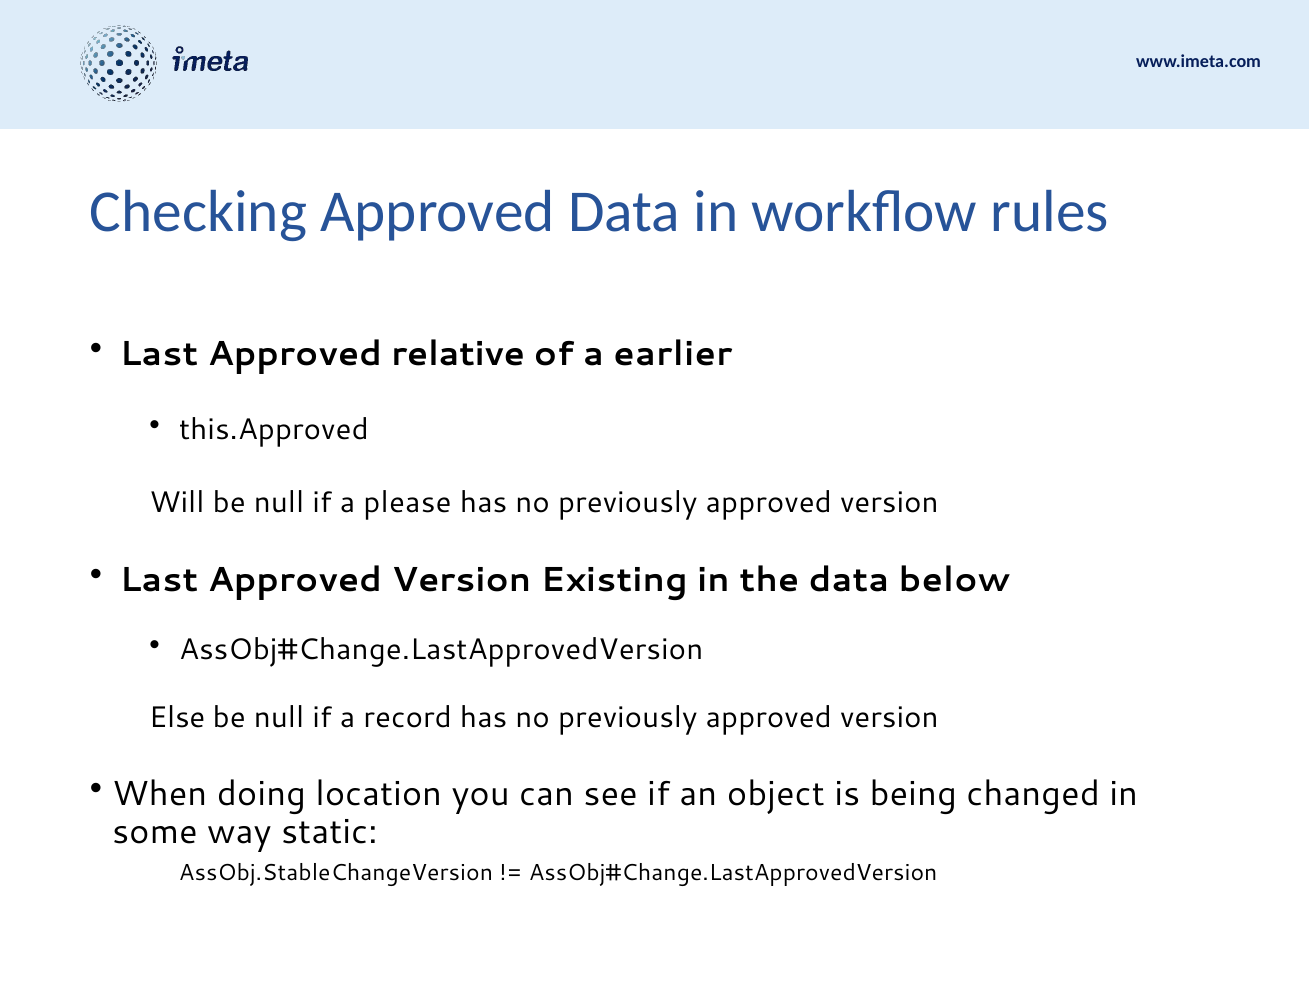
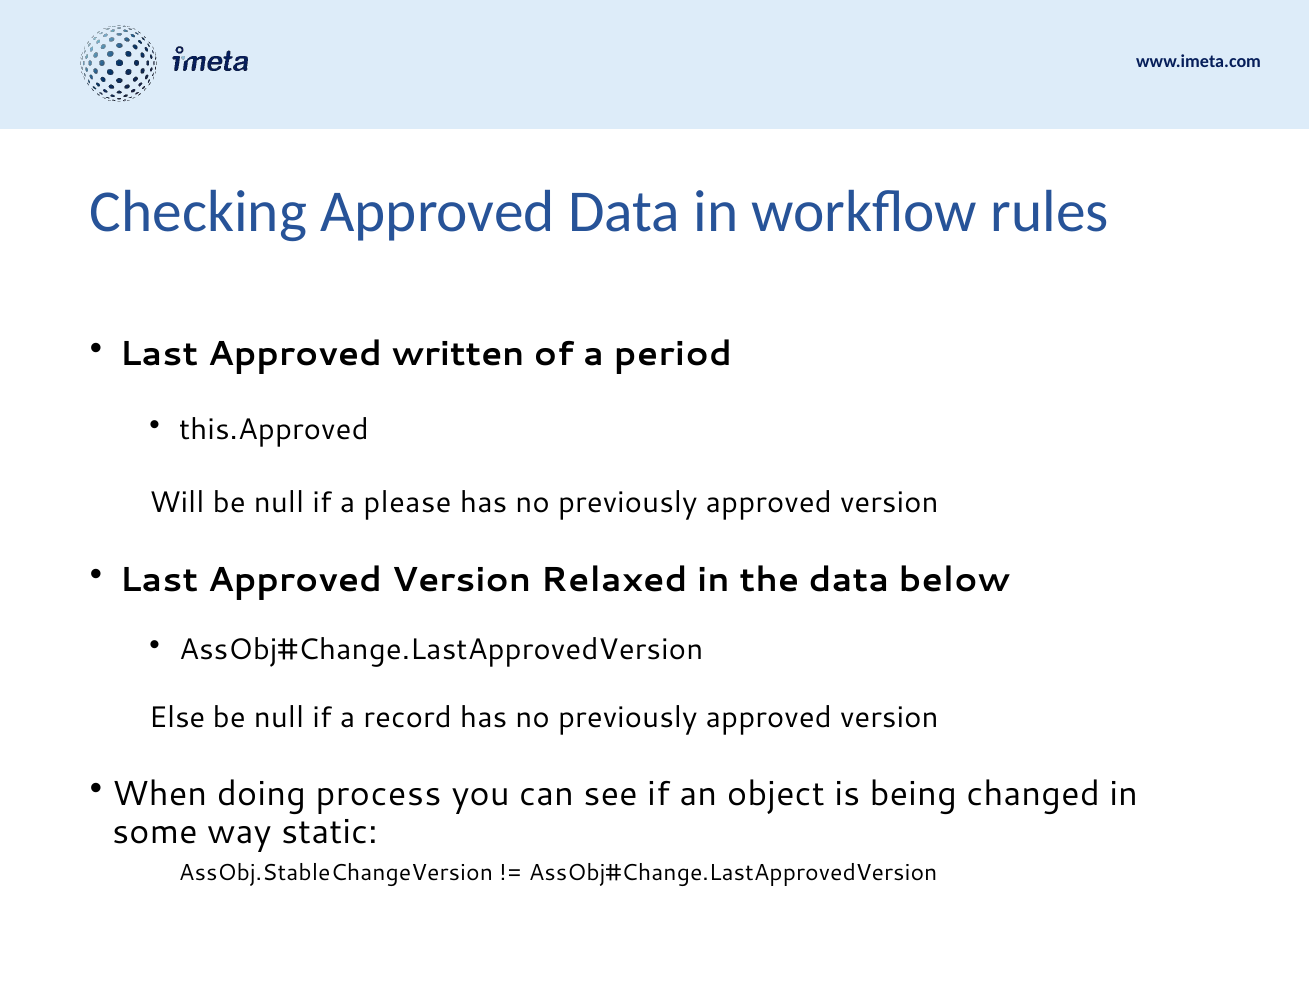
relative: relative -> written
earlier: earlier -> period
Existing: Existing -> Relaxed
location: location -> process
